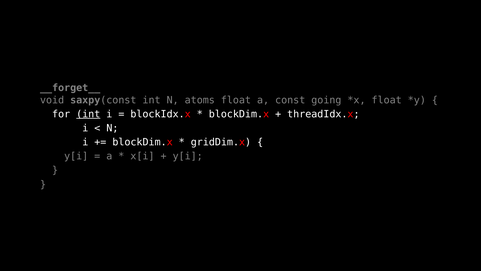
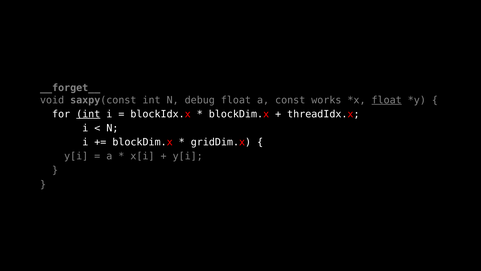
atoms: atoms -> debug
going: going -> works
float at (387, 100) underline: none -> present
